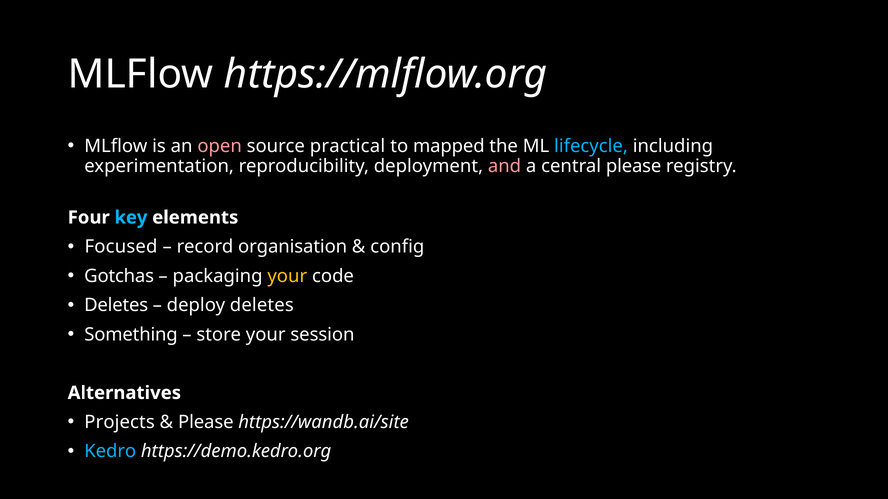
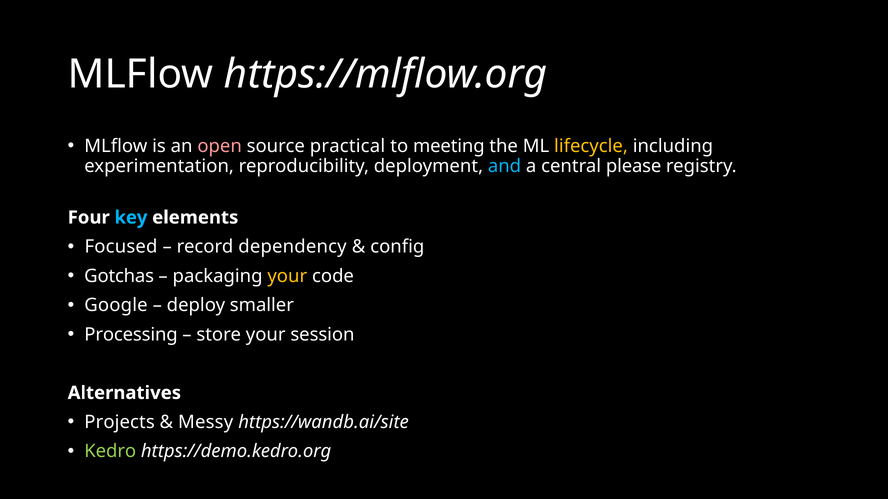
mapped: mapped -> meeting
lifecycle colour: light blue -> yellow
and colour: pink -> light blue
organisation: organisation -> dependency
Deletes at (116, 305): Deletes -> Google
deploy deletes: deletes -> smaller
Something: Something -> Processing
Please at (206, 423): Please -> Messy
Kedro colour: light blue -> light green
